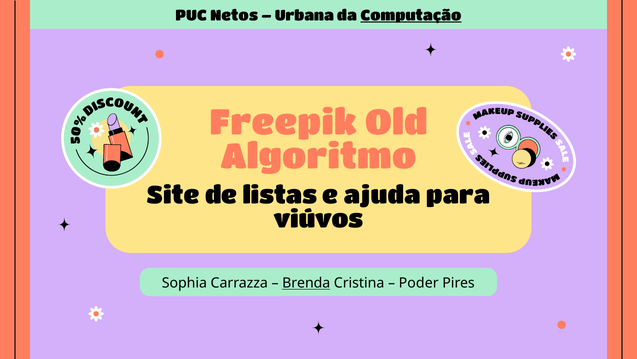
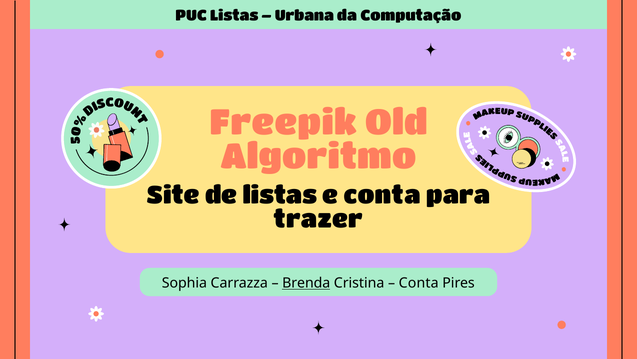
PUC Netos: Netos -> Listas
Computação underline: present -> none
e ajuda: ajuda -> conta
viúvos: viúvos -> trazer
Poder at (419, 283): Poder -> Conta
